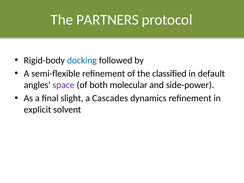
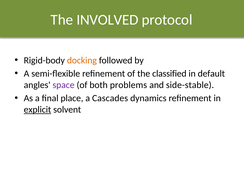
PARTNERS: PARTNERS -> INVOLVED
docking colour: blue -> orange
molecular: molecular -> problems
side-power: side-power -> side-stable
slight: slight -> place
explicit underline: none -> present
